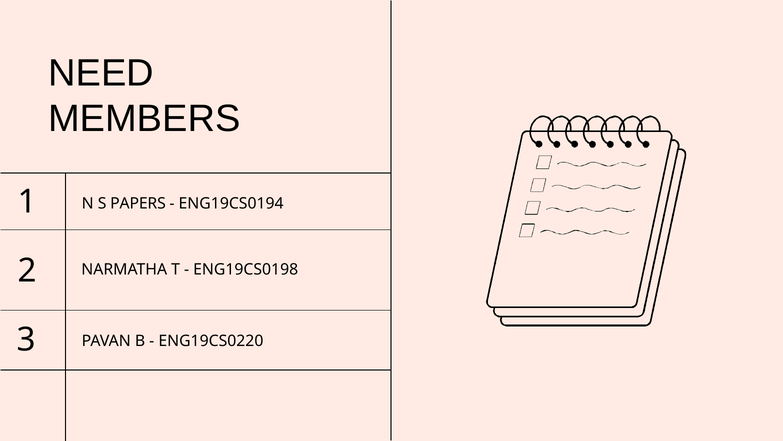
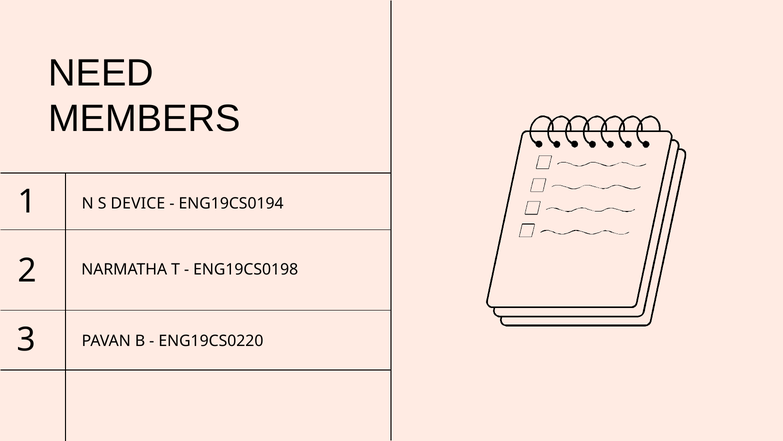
PAPERS: PAPERS -> DEVICE
